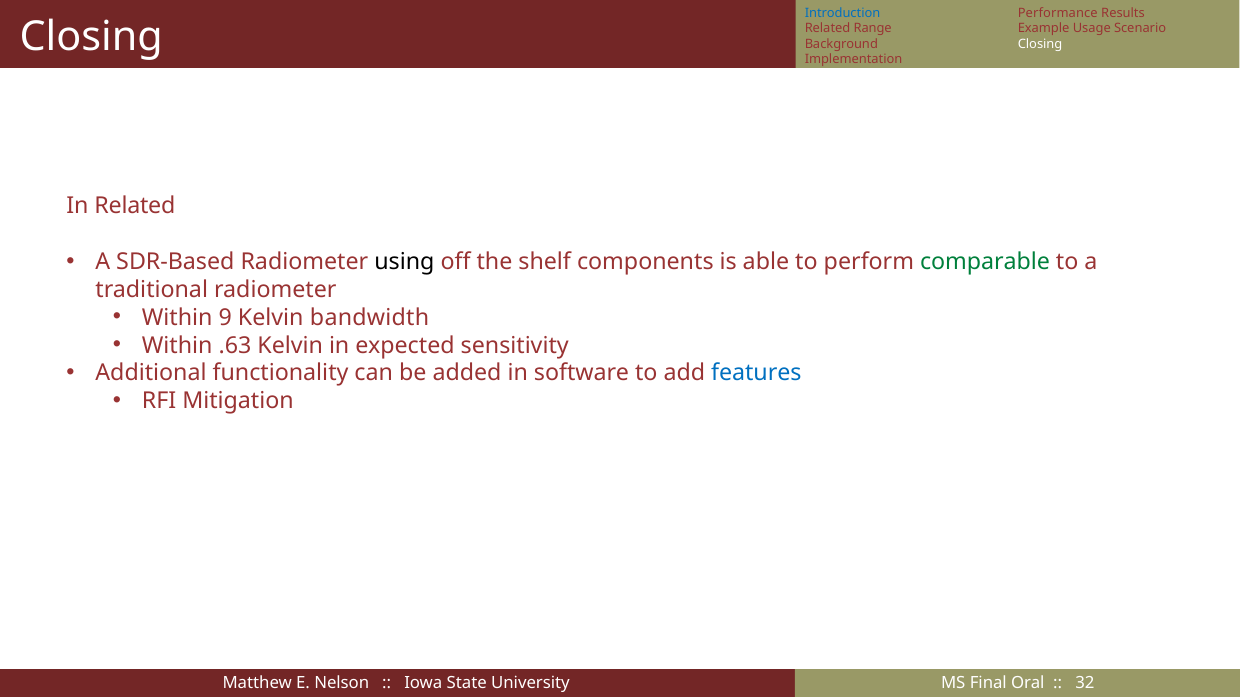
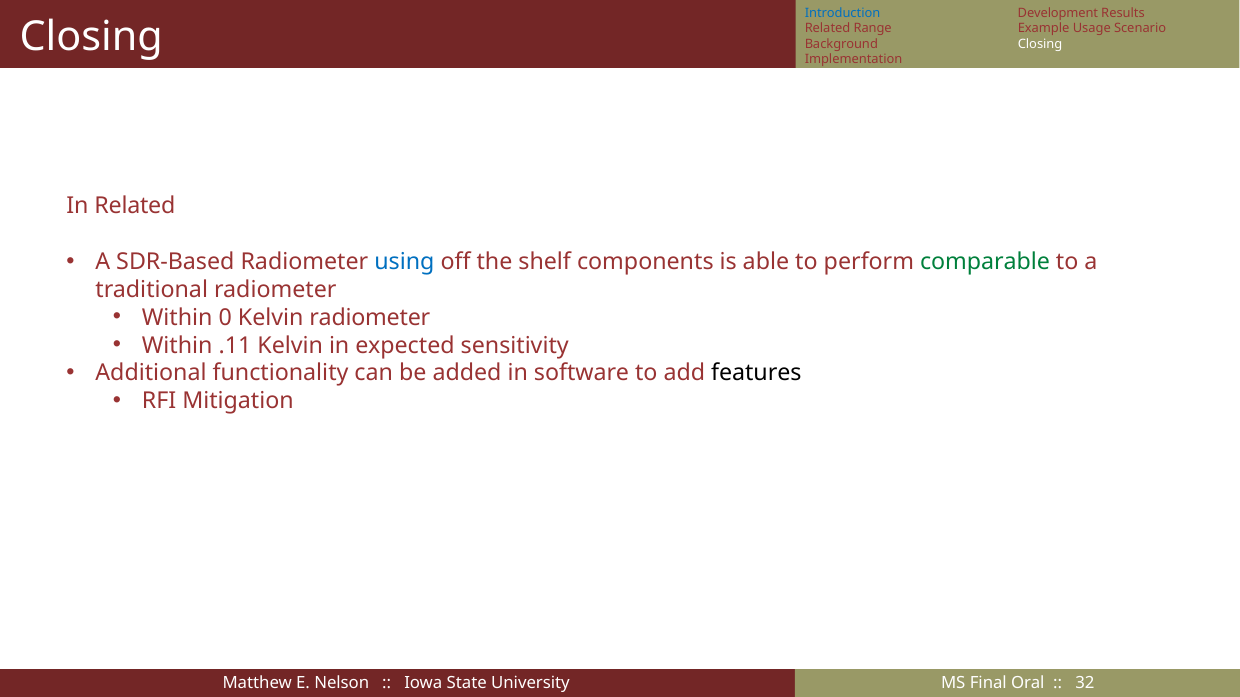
Performance: Performance -> Development
using colour: black -> blue
9: 9 -> 0
Kelvin bandwidth: bandwidth -> radiometer
.63: .63 -> .11
features colour: blue -> black
